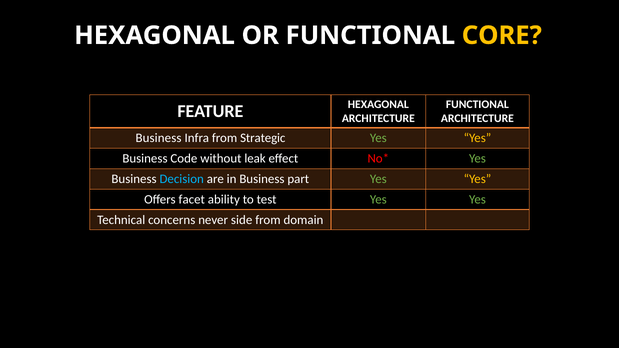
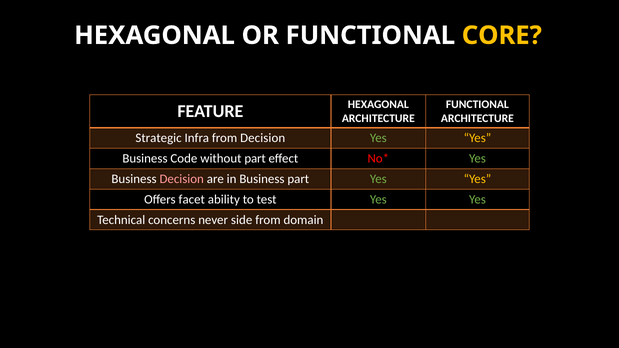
Business at (159, 138): Business -> Strategic
from Strategic: Strategic -> Decision
without leak: leak -> part
Decision at (182, 179) colour: light blue -> pink
